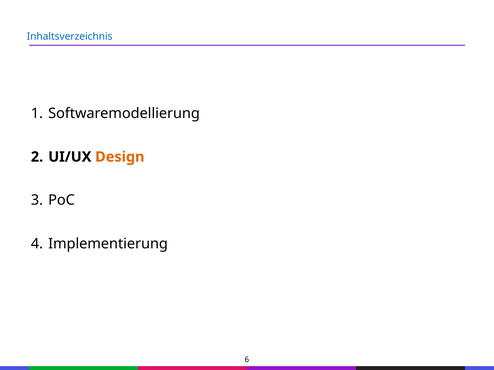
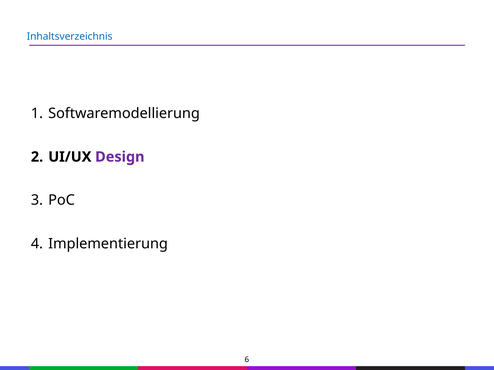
Design colour: orange -> purple
